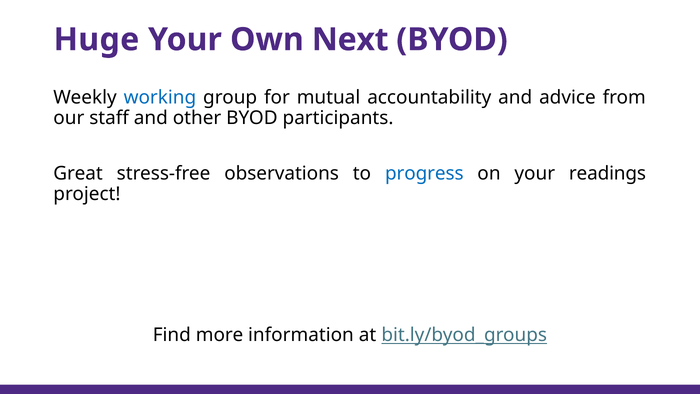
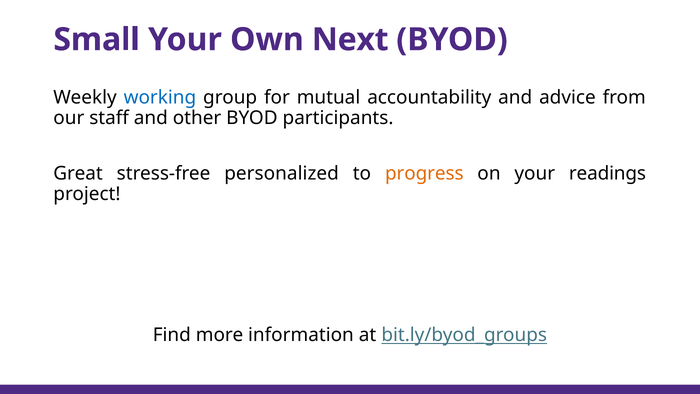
Huge: Huge -> Small
observations: observations -> personalized
progress colour: blue -> orange
